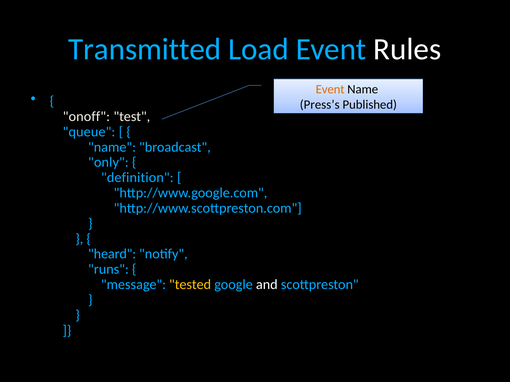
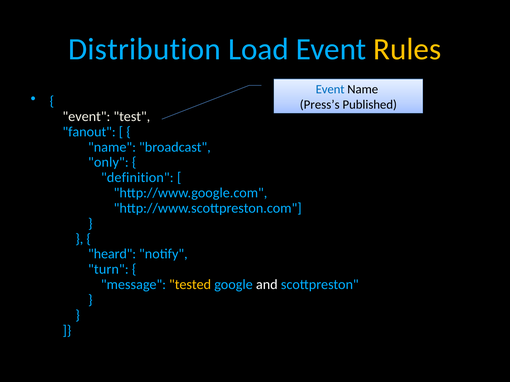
Transmitted: Transmitted -> Distribution
Rules colour: white -> yellow
Event at (330, 89) colour: orange -> blue
onoff at (86, 117): onoff -> event
queue: queue -> fanout
runs: runs -> turn
